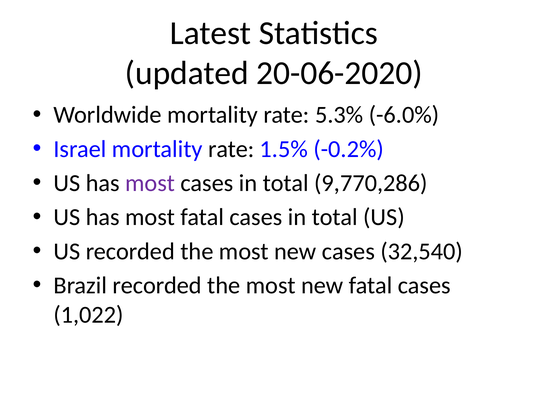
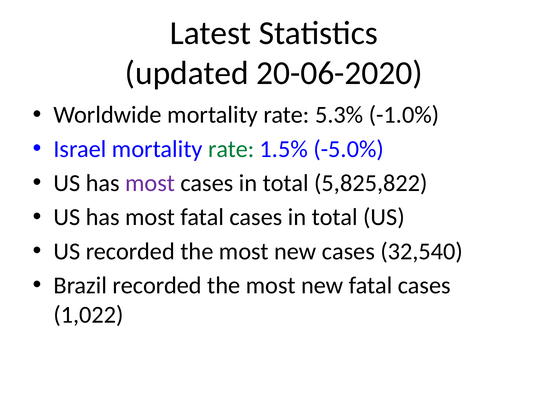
-6.0%: -6.0% -> -1.0%
rate at (231, 149) colour: black -> green
-0.2%: -0.2% -> -5.0%
9,770,286: 9,770,286 -> 5,825,822
